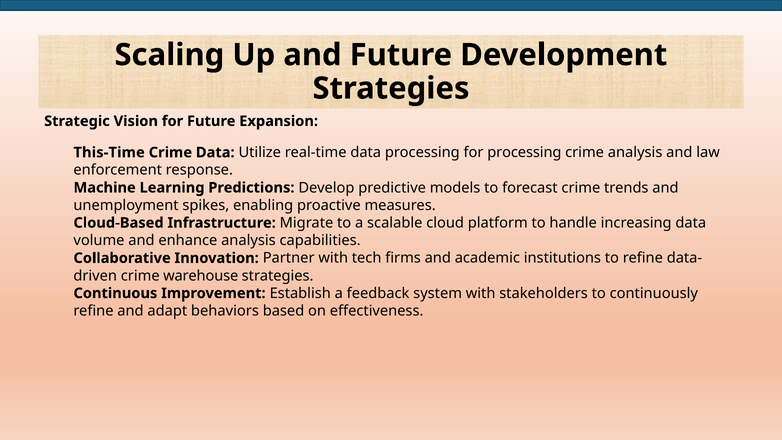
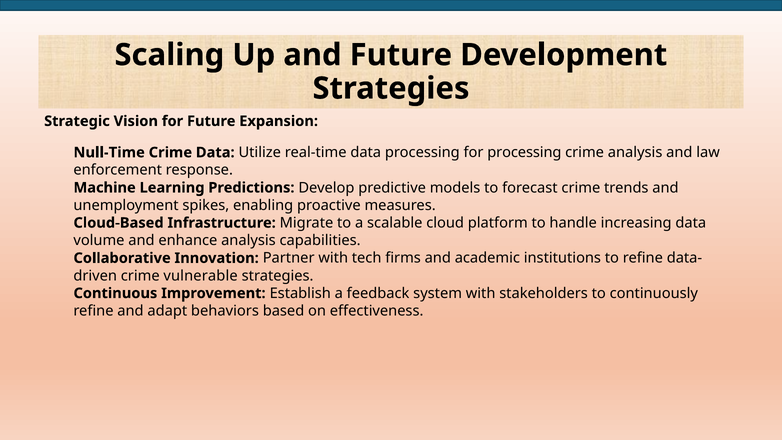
This-Time: This-Time -> Null-Time
warehouse: warehouse -> vulnerable
